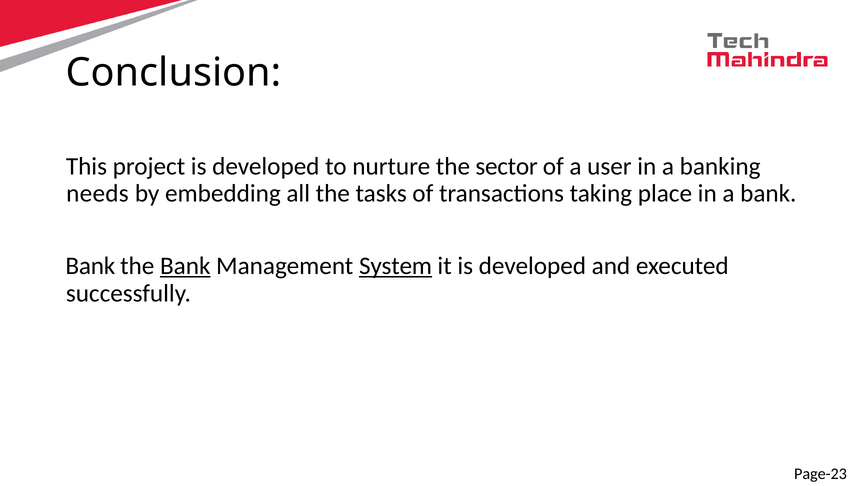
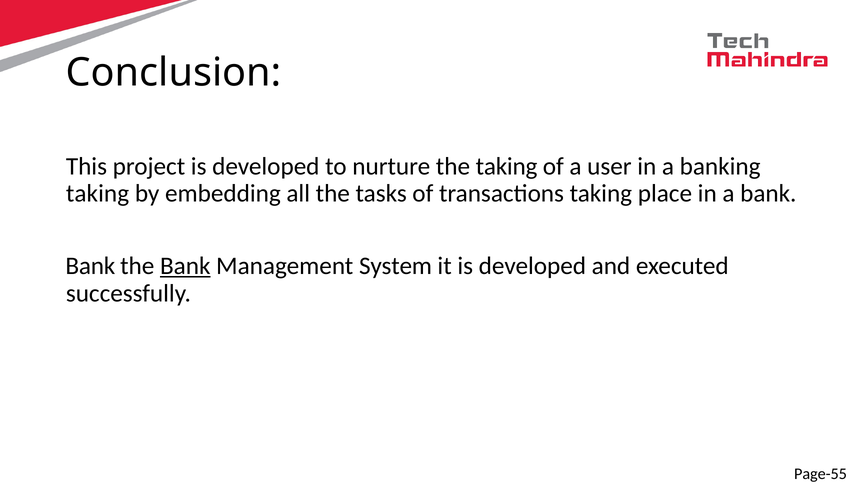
the sector: sector -> taking
needs at (97, 194): needs -> taking
System underline: present -> none
Page-23: Page-23 -> Page-55
